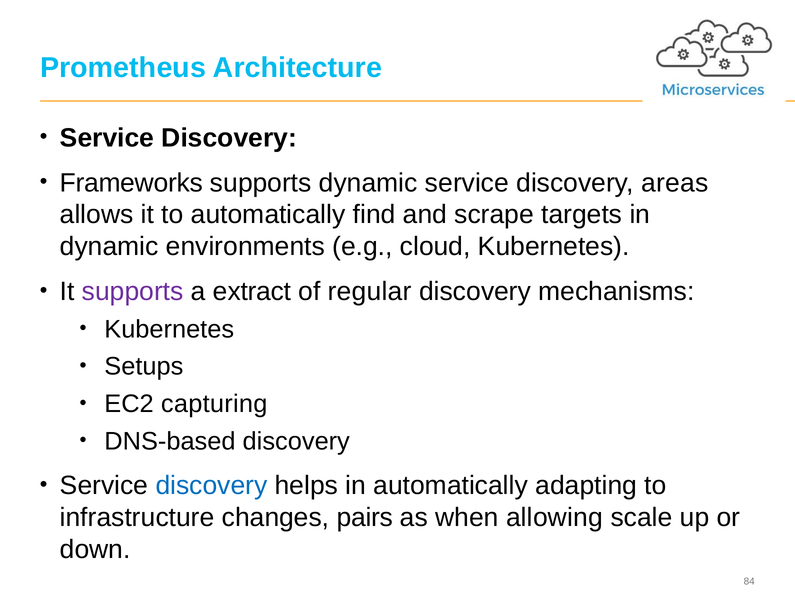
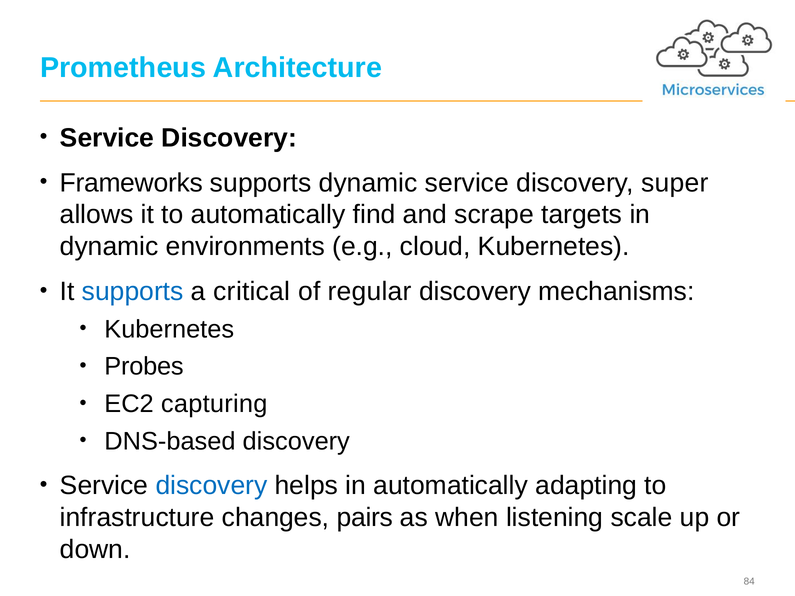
areas: areas -> super
supports at (133, 292) colour: purple -> blue
extract: extract -> critical
Setups: Setups -> Probes
allowing: allowing -> listening
